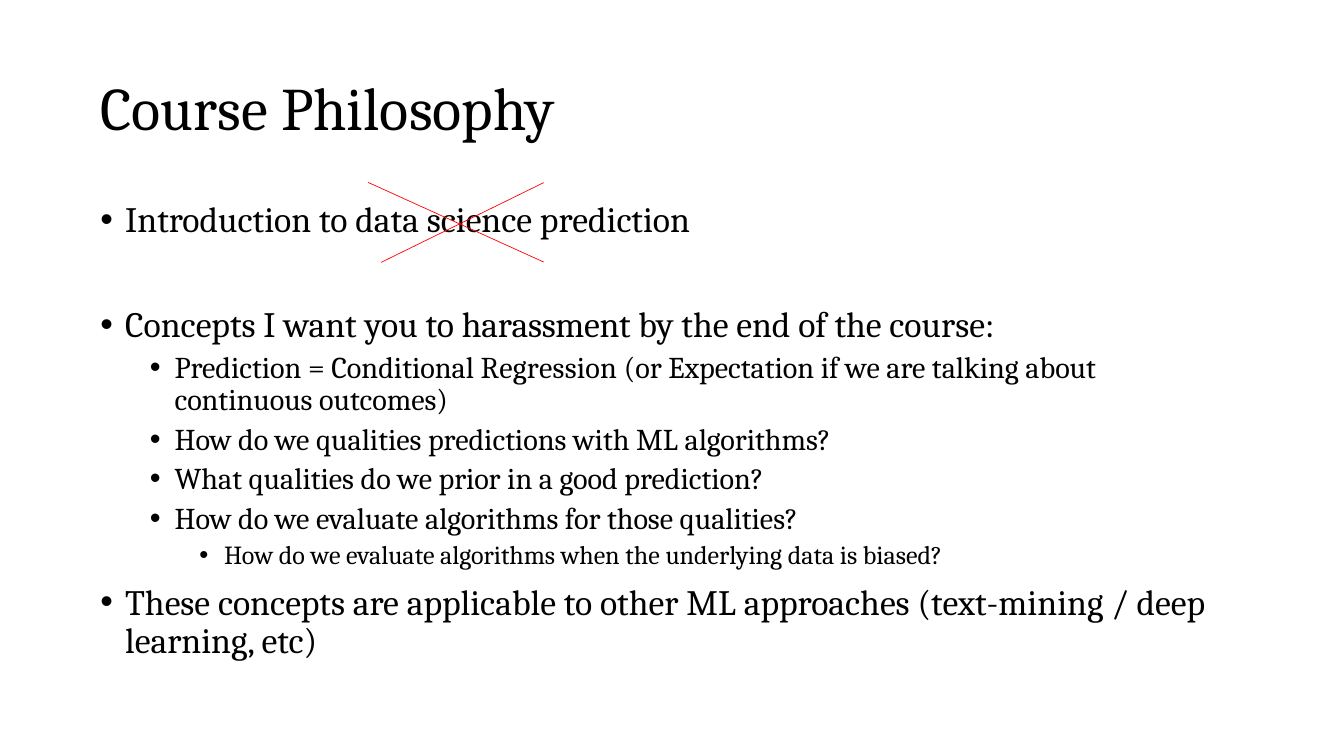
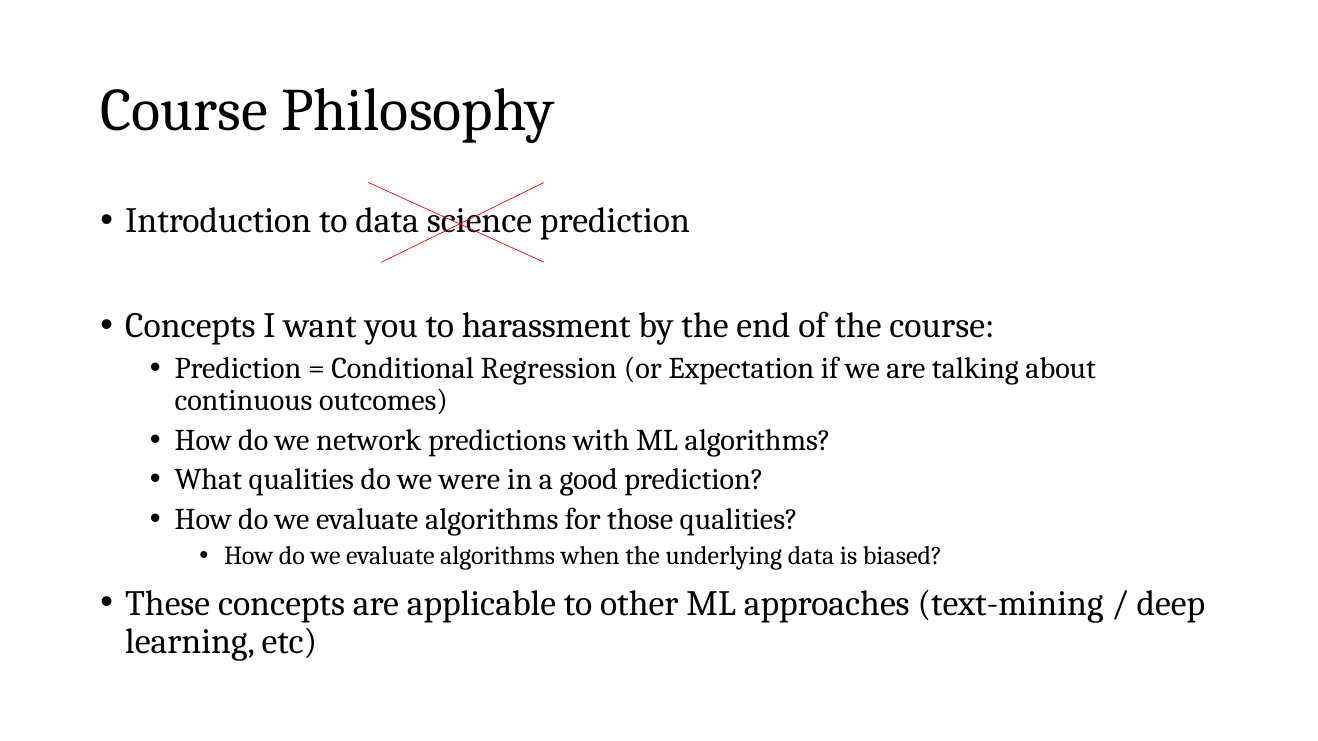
we qualities: qualities -> network
prior: prior -> were
